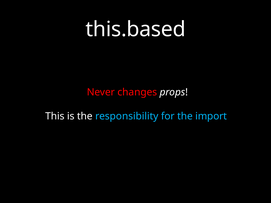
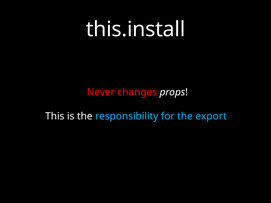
this.based: this.based -> this.install
import: import -> export
